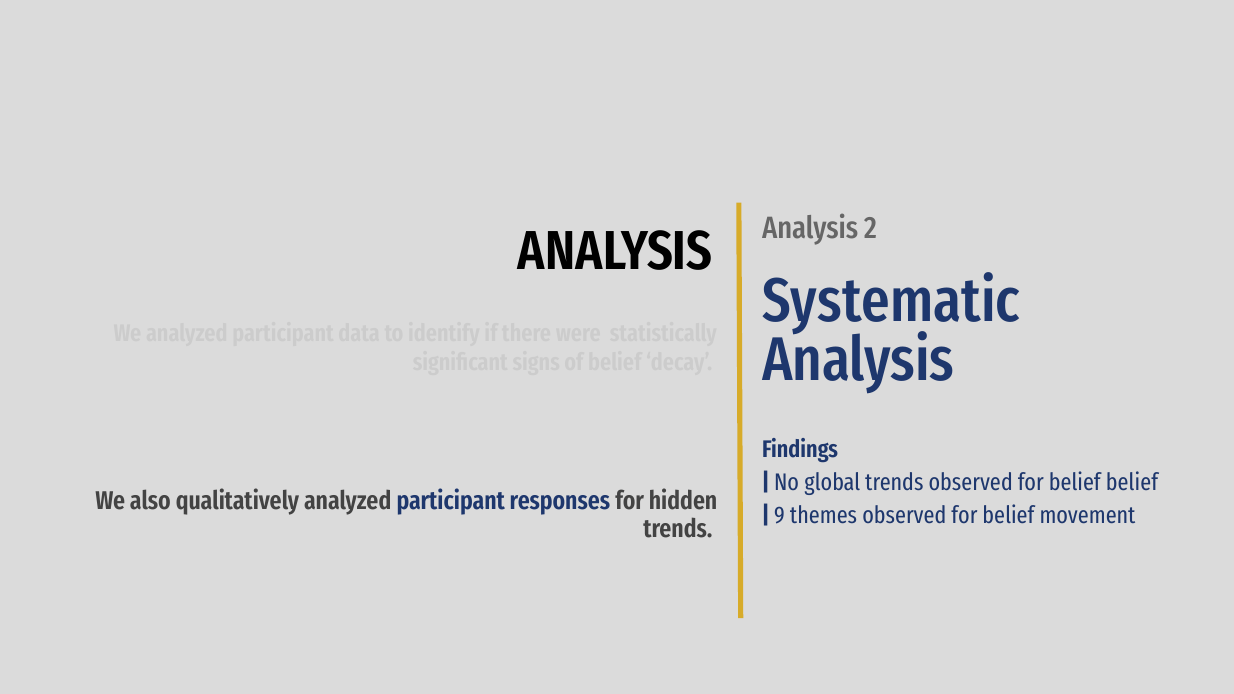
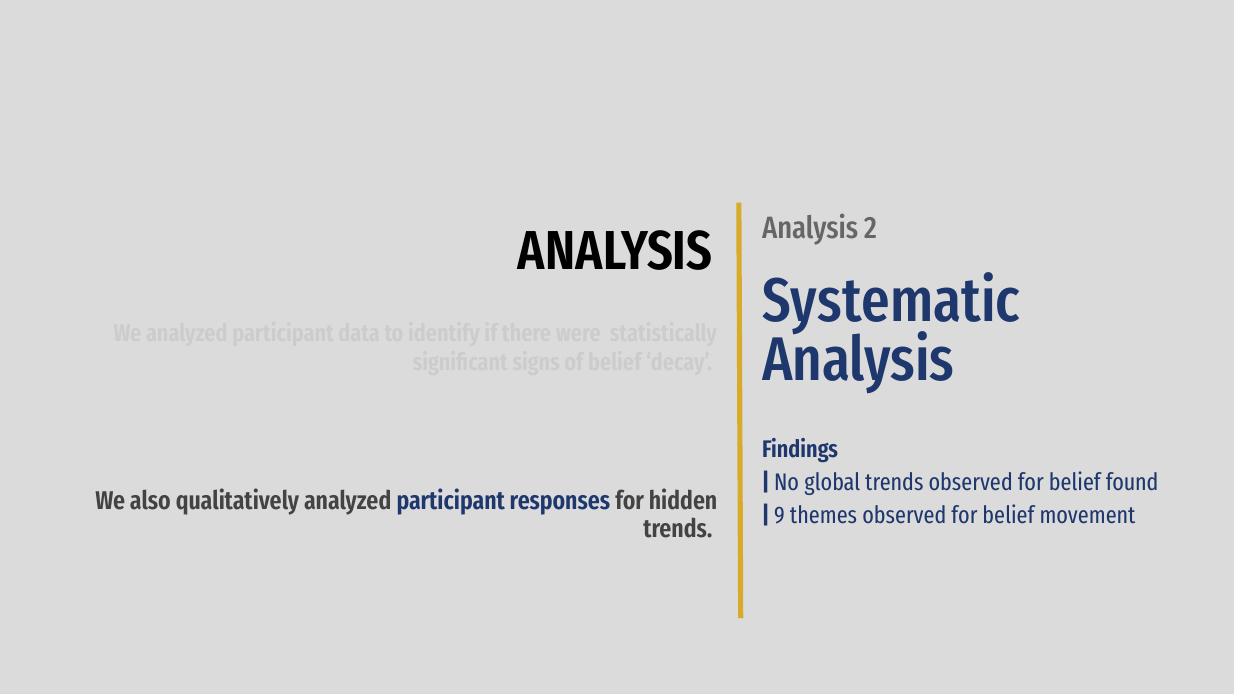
belief belief: belief -> found
